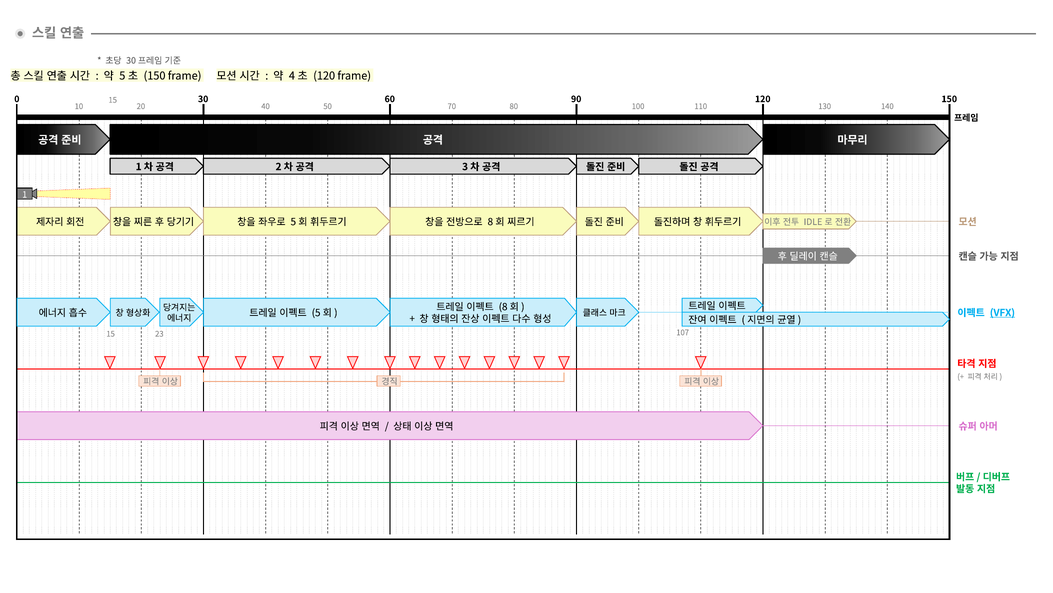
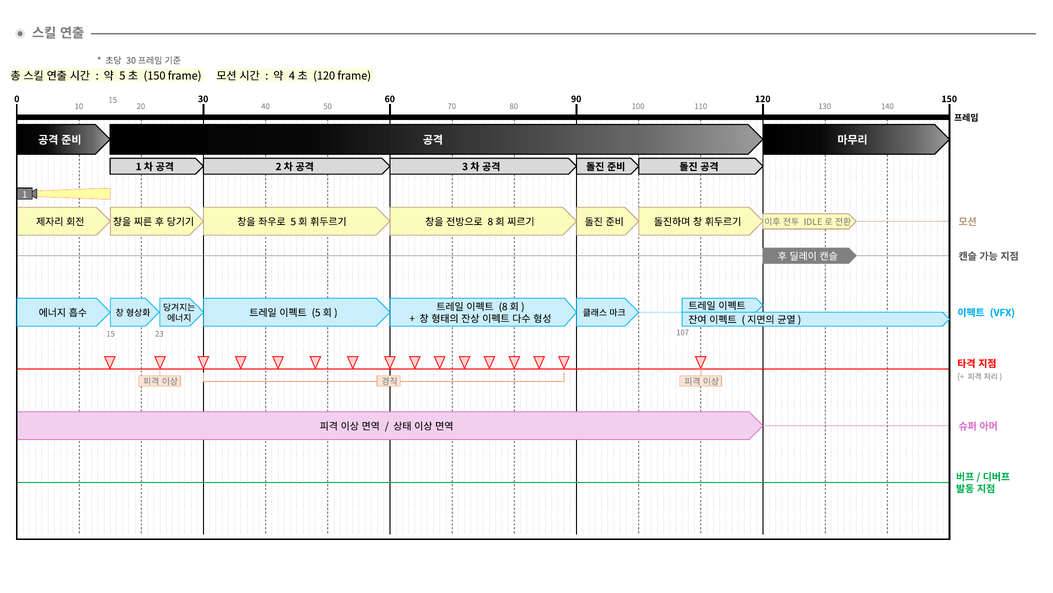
VFX underline: present -> none
